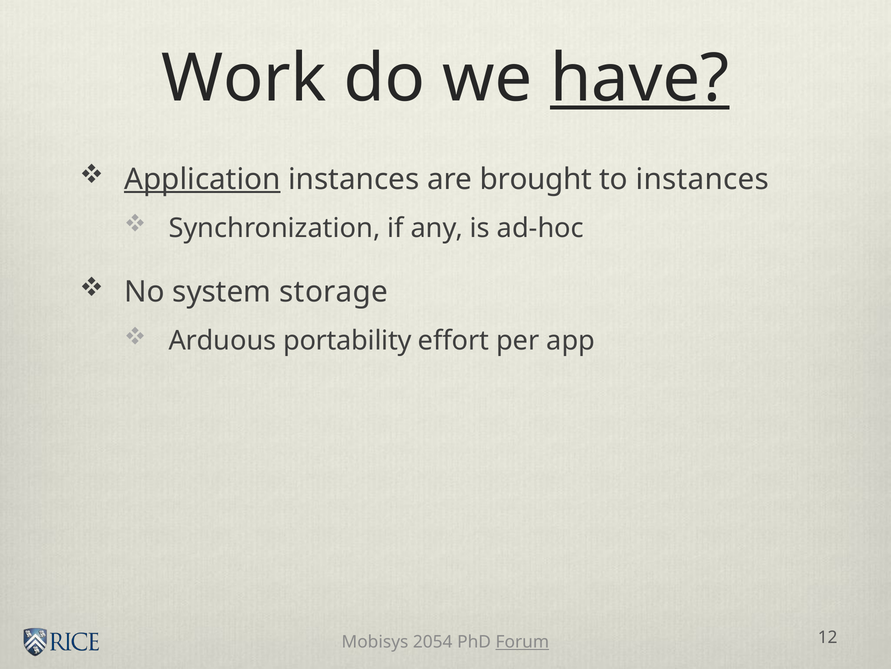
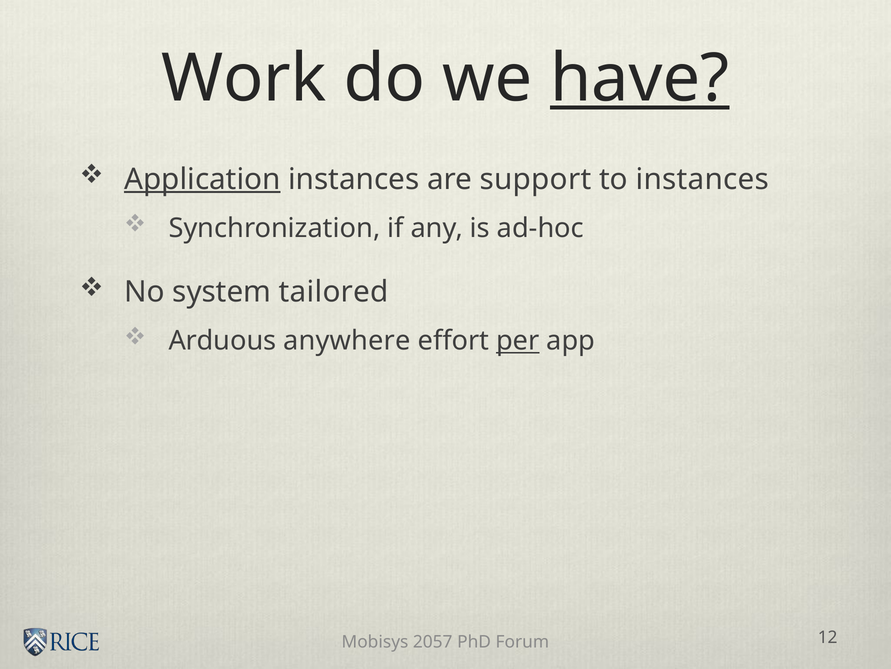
brought: brought -> support
storage: storage -> tailored
portability: portability -> anywhere
per underline: none -> present
2054: 2054 -> 2057
Forum underline: present -> none
